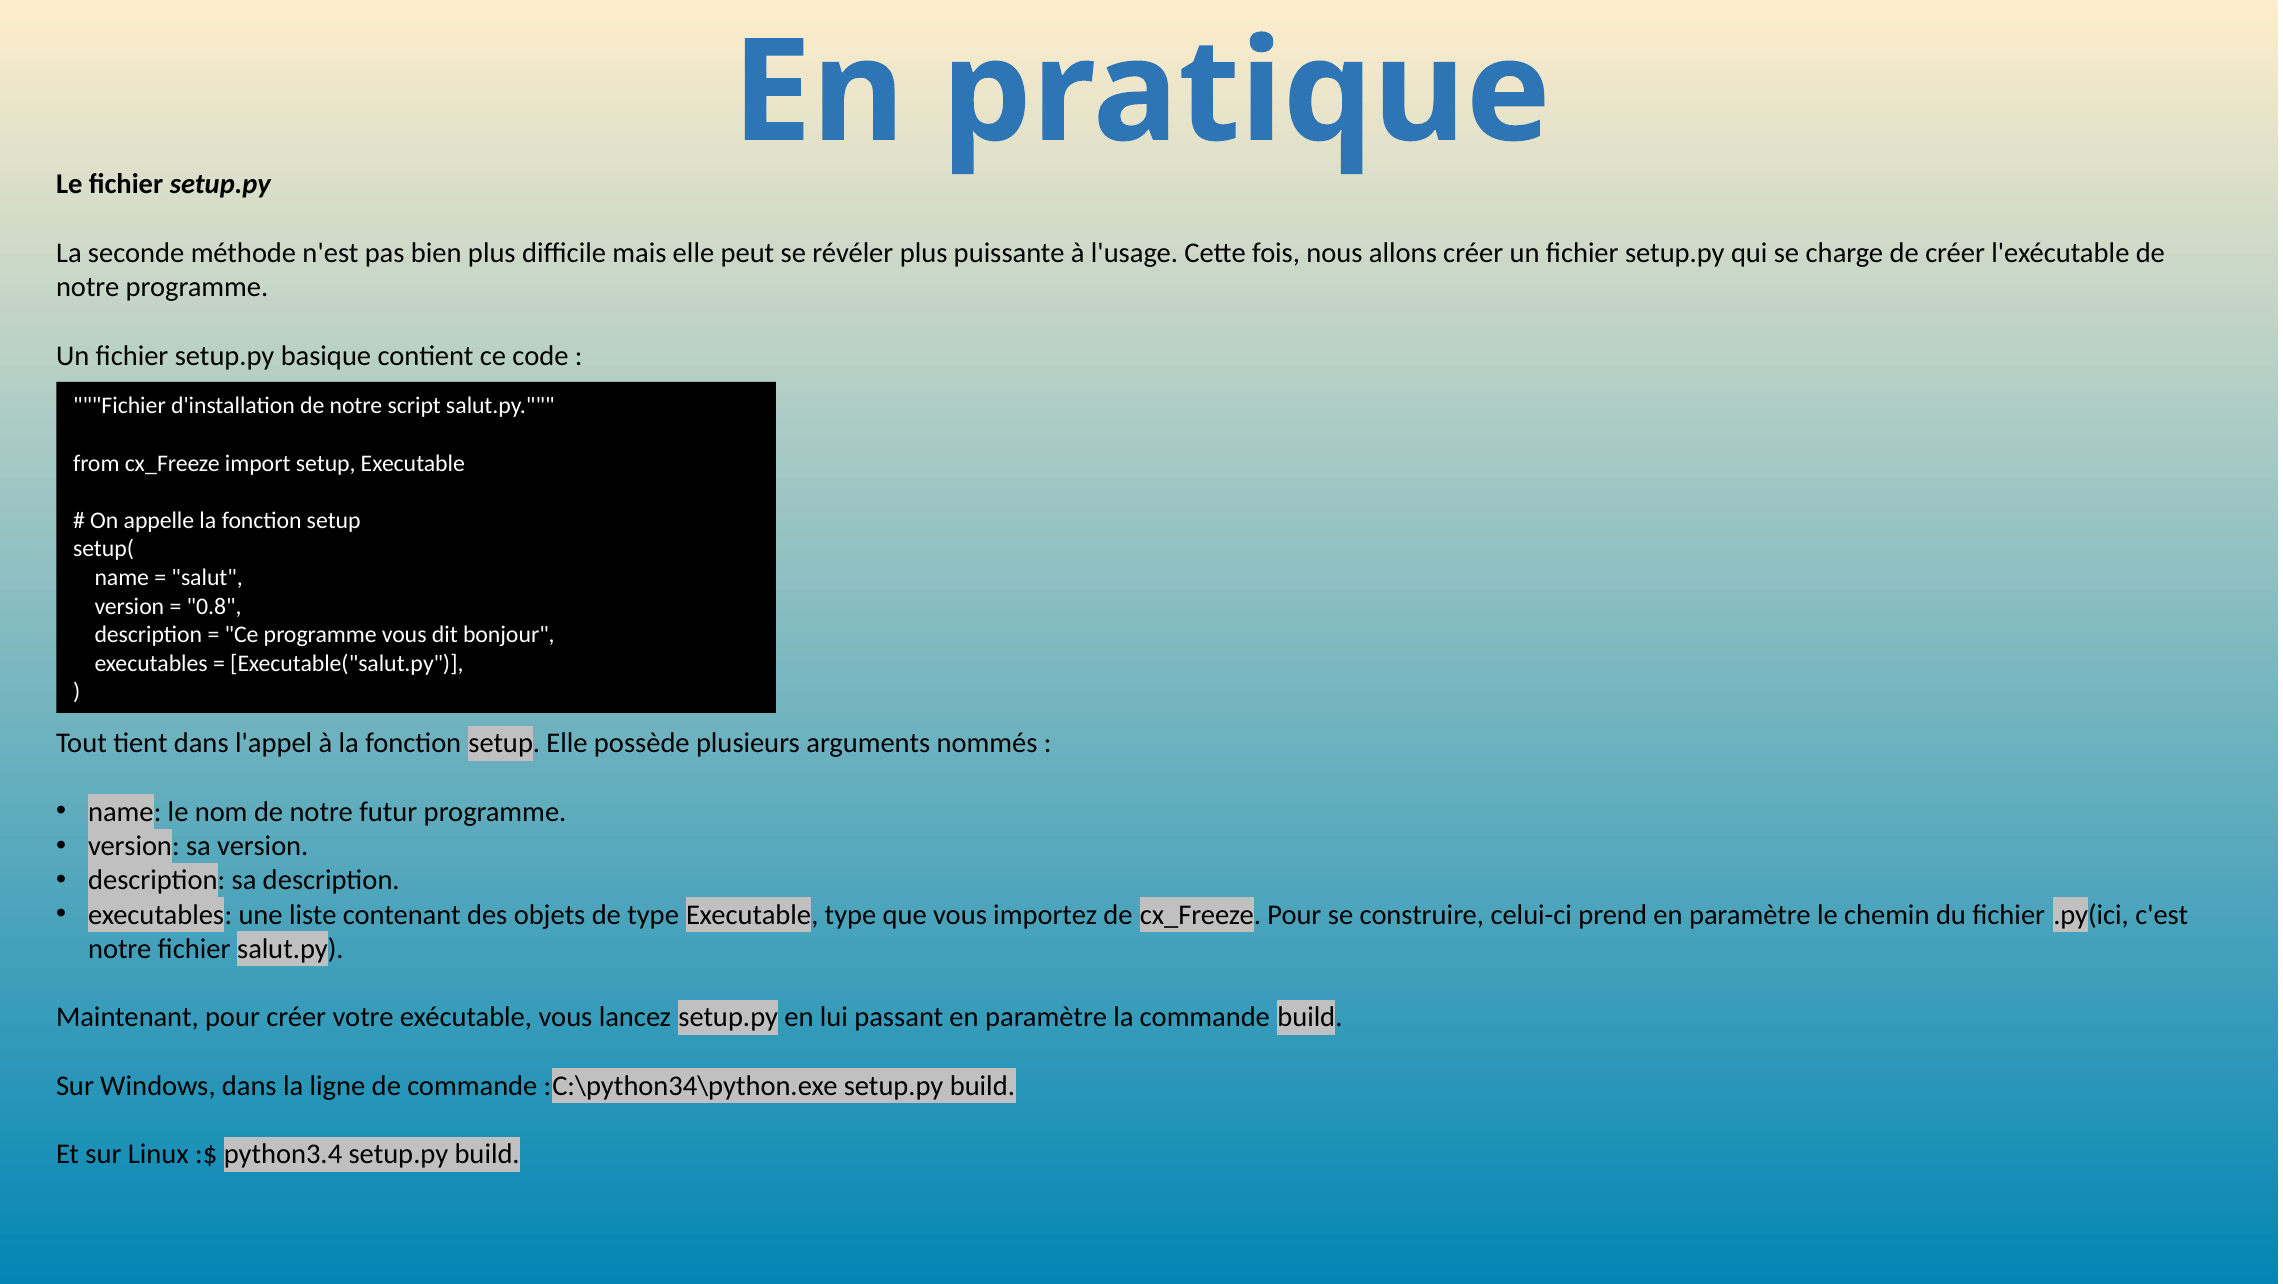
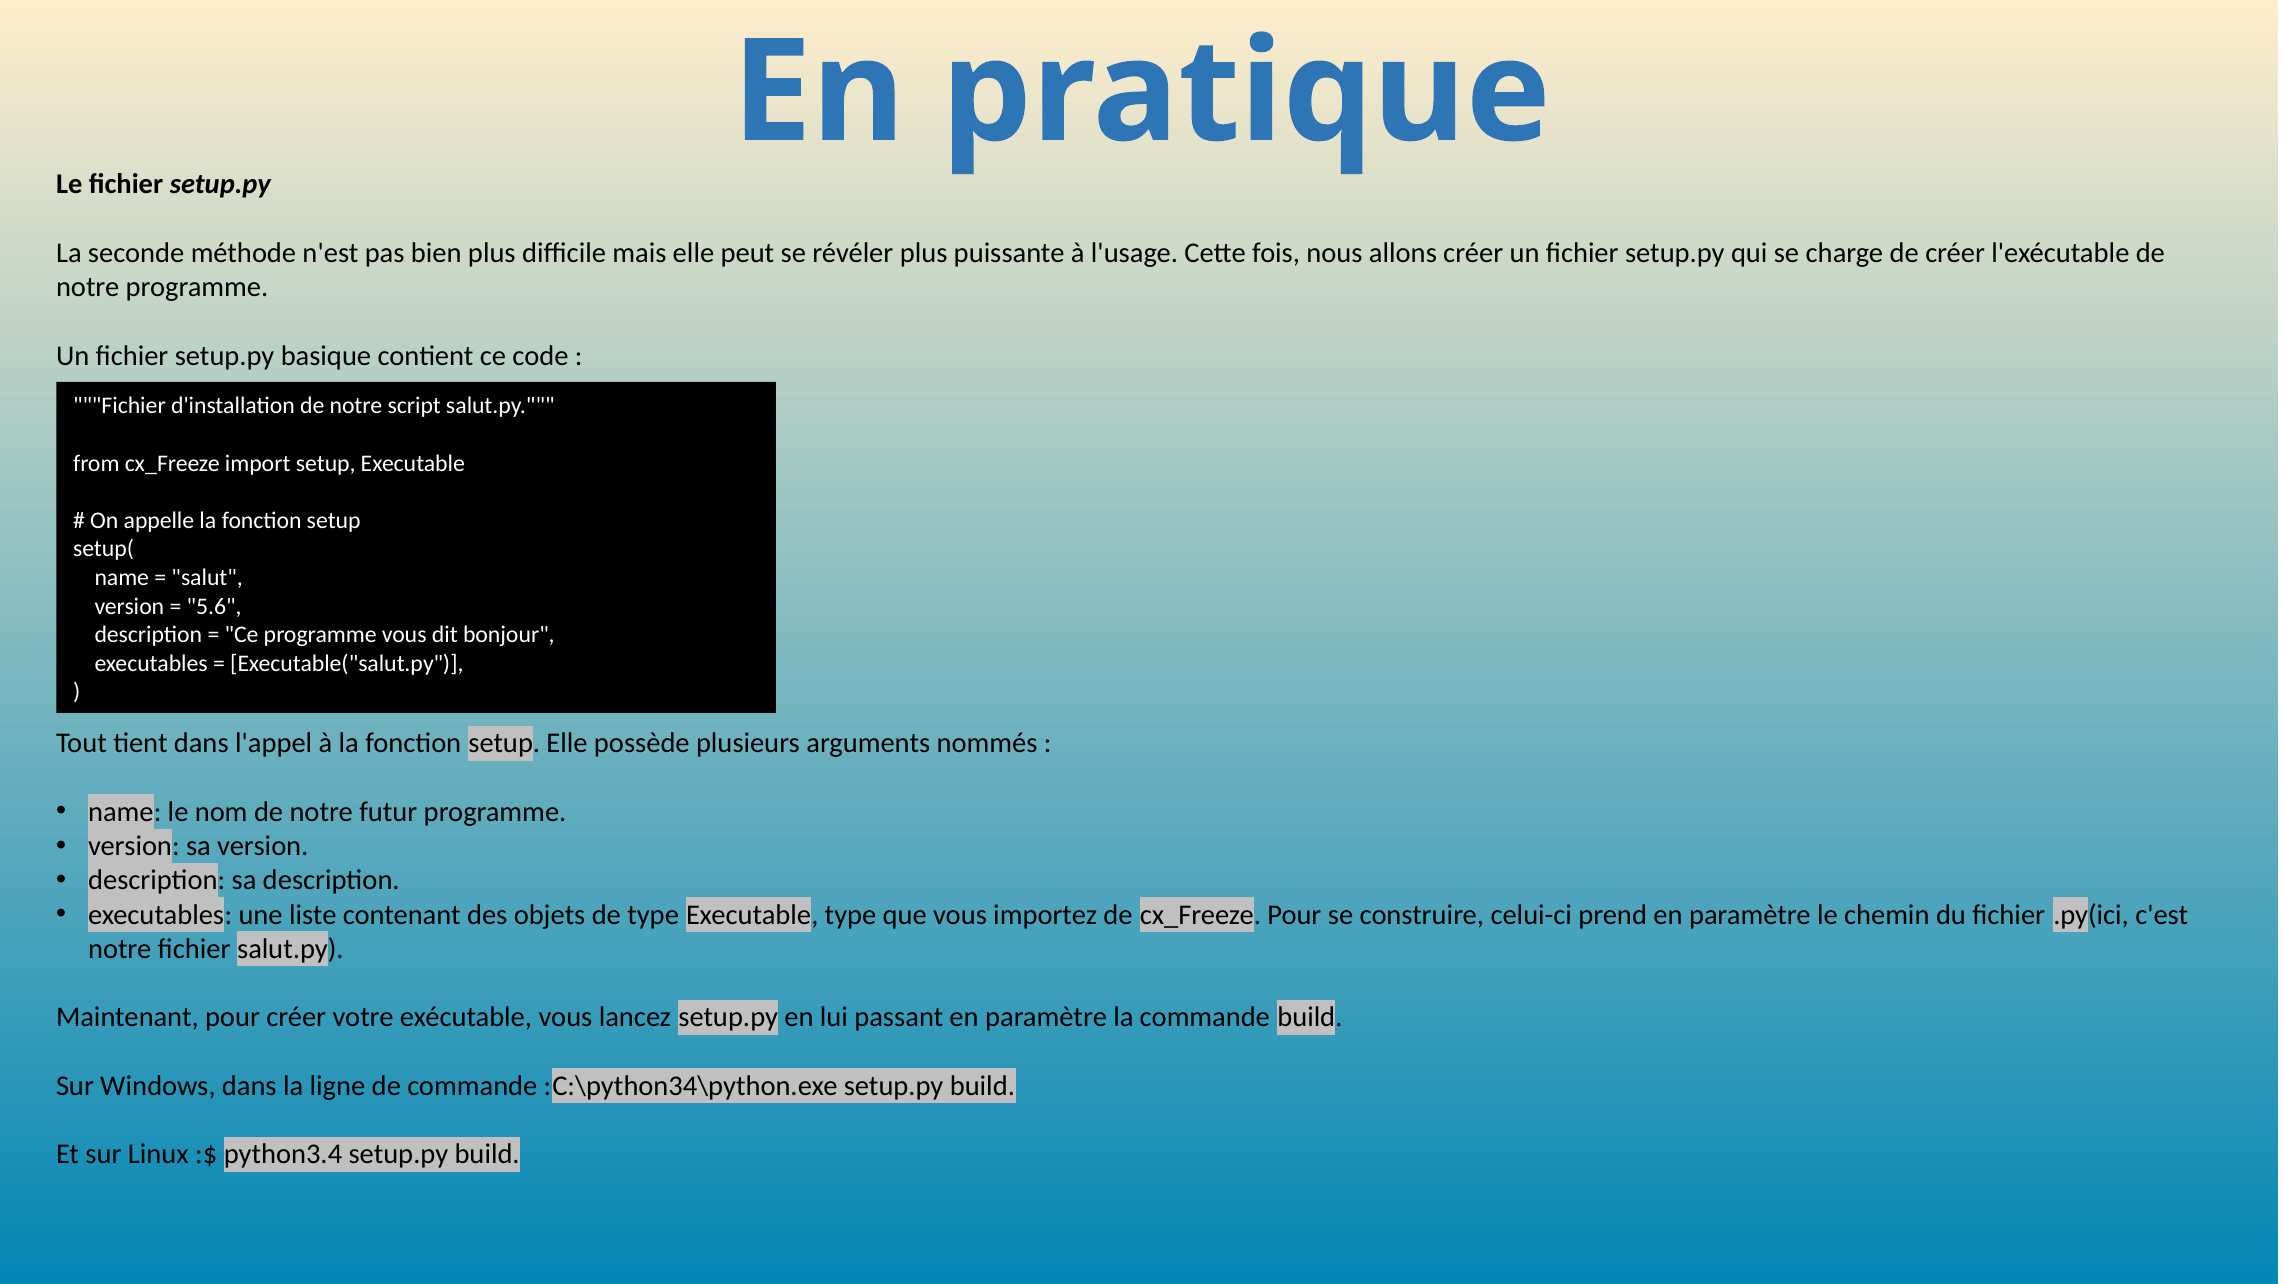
0.8: 0.8 -> 5.6
